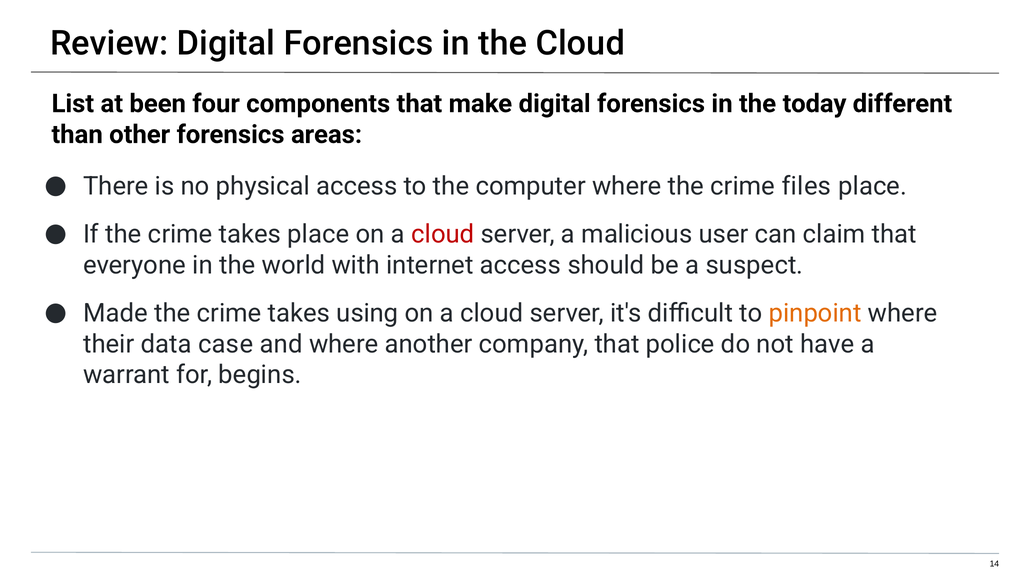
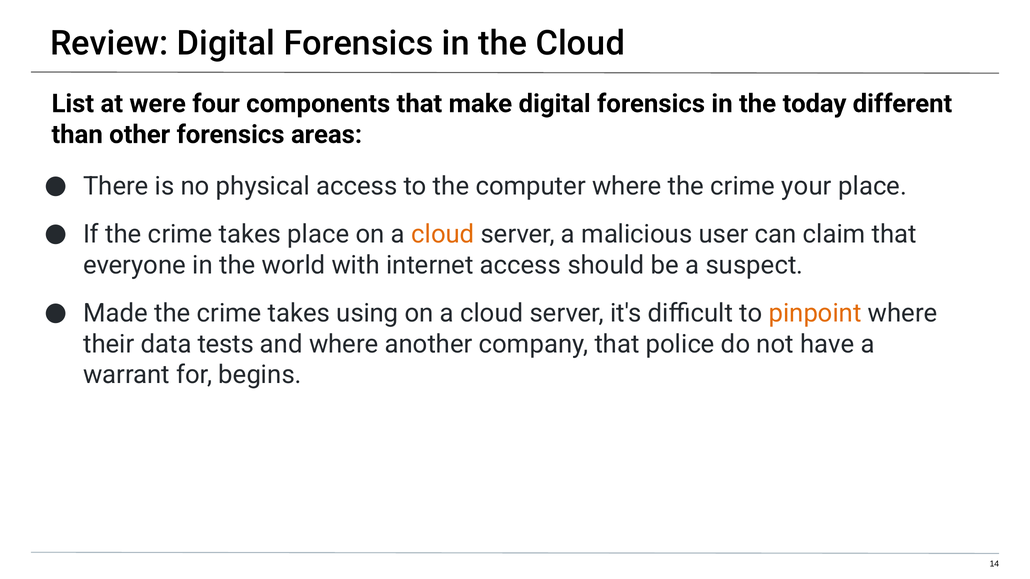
been: been -> were
files: files -> your
cloud at (443, 234) colour: red -> orange
case: case -> tests
